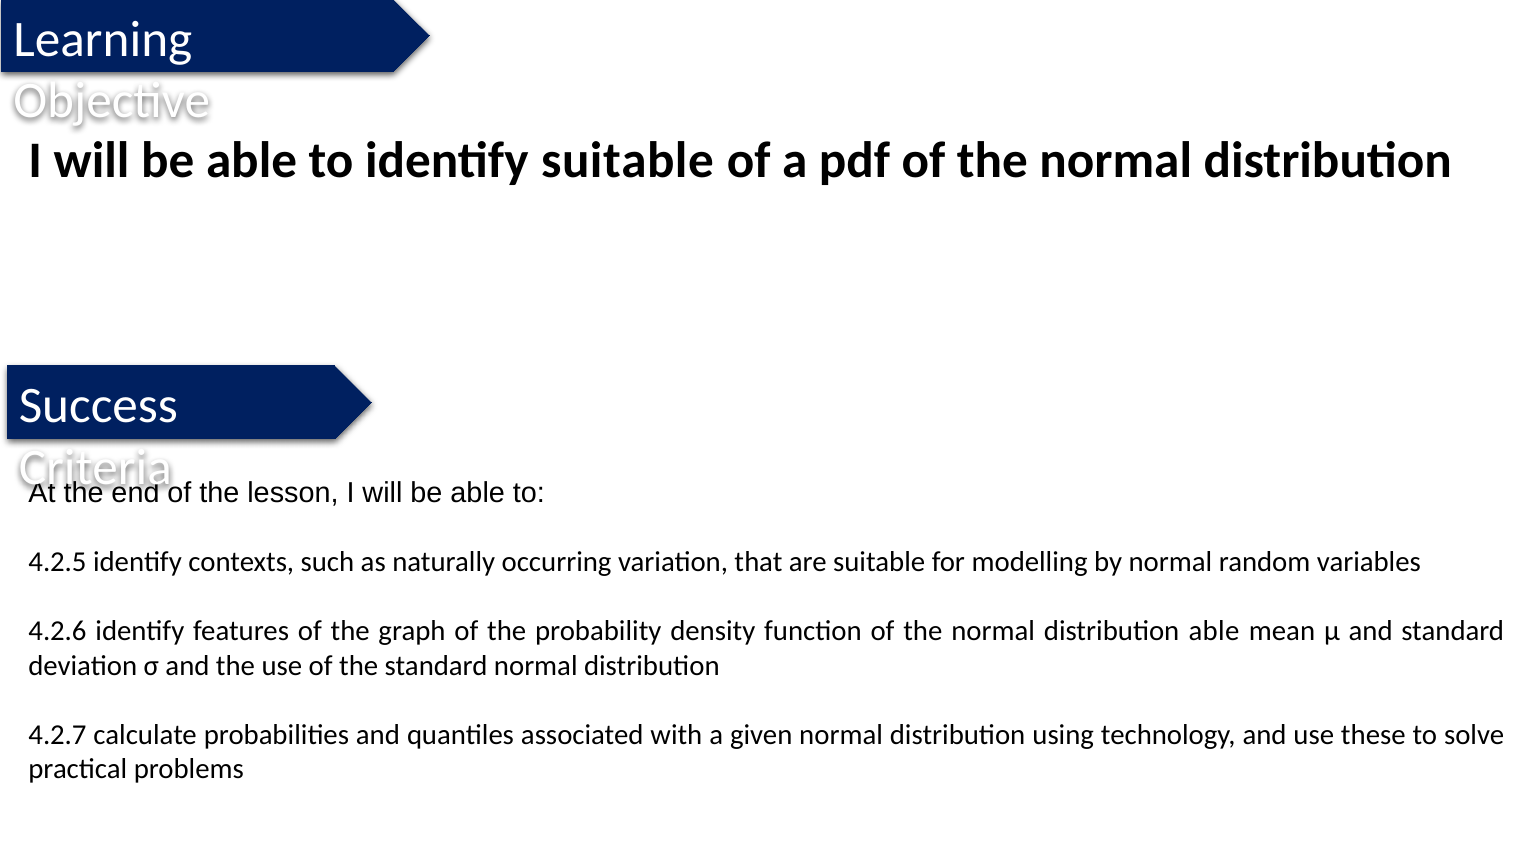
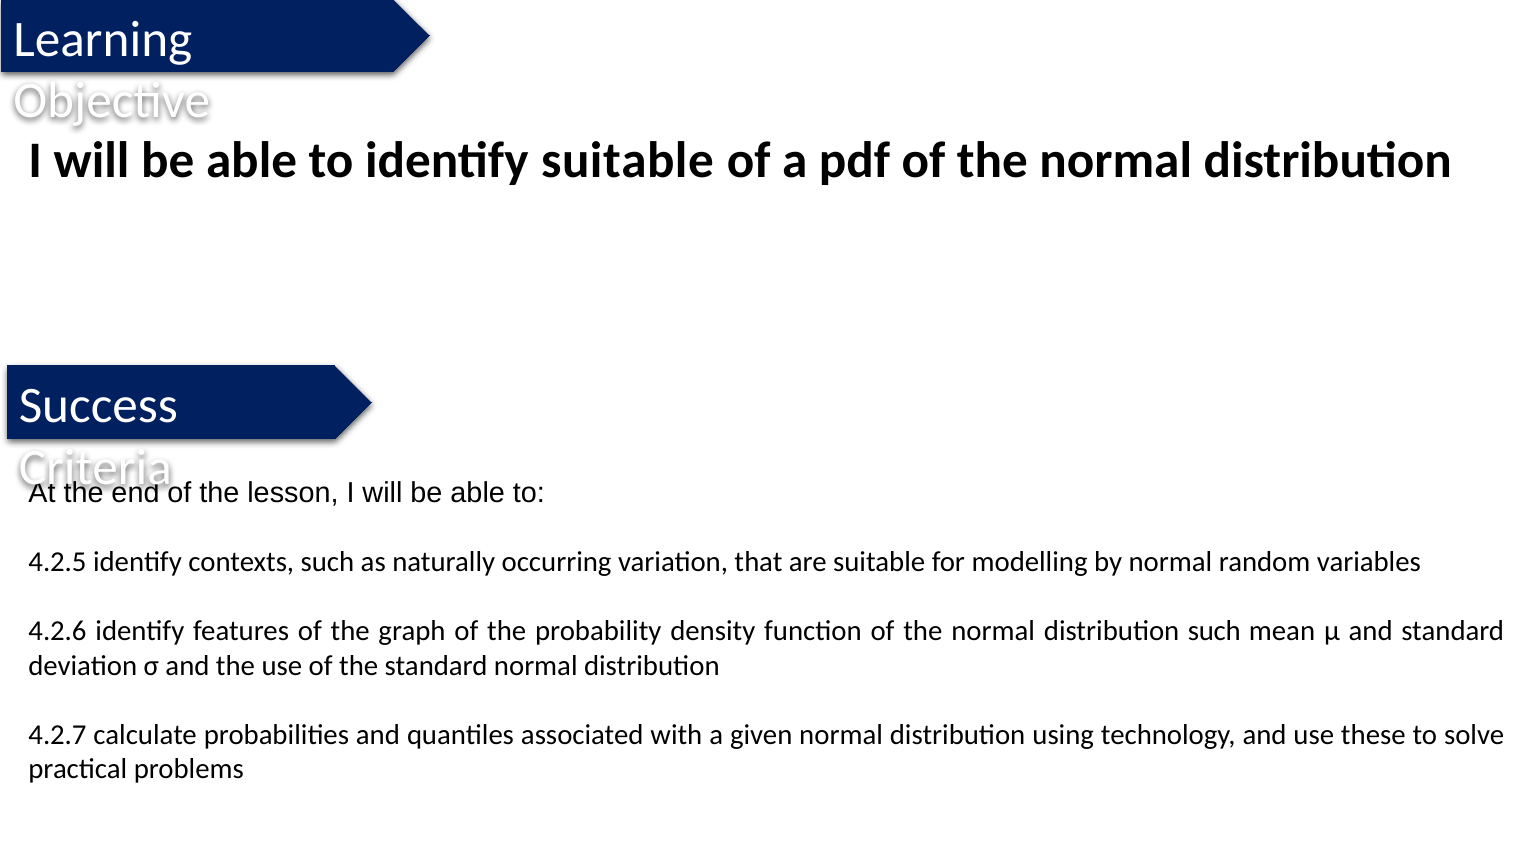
distribution able: able -> such
